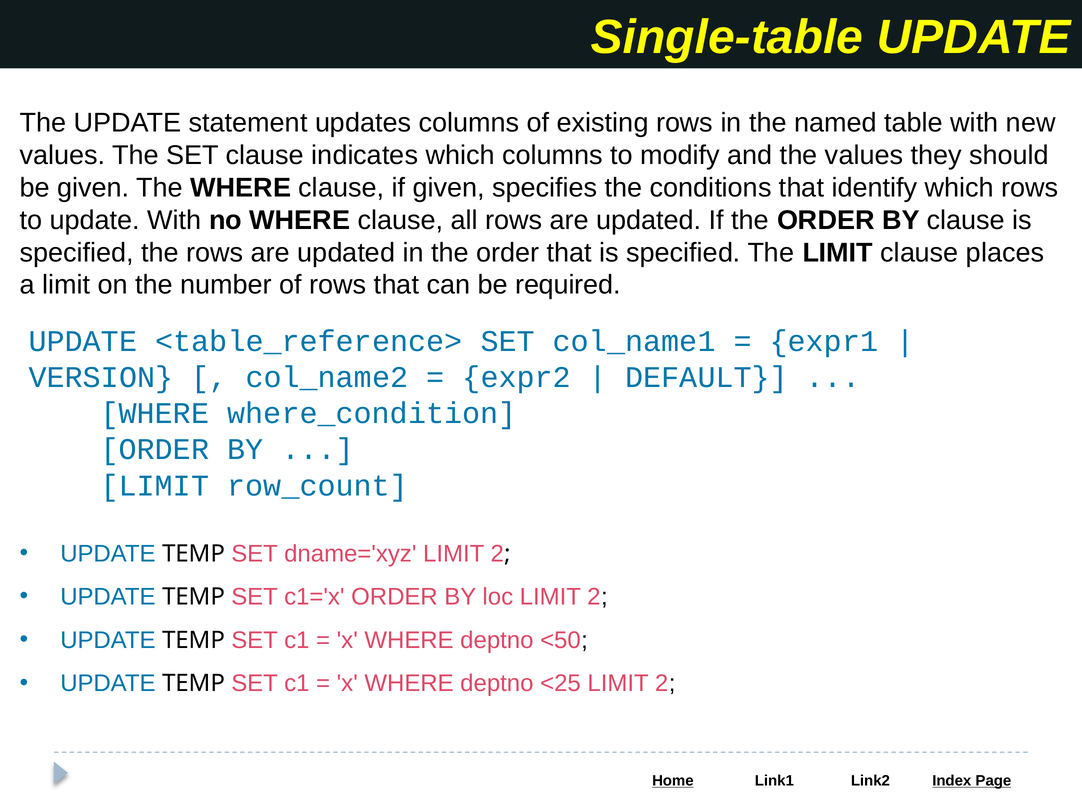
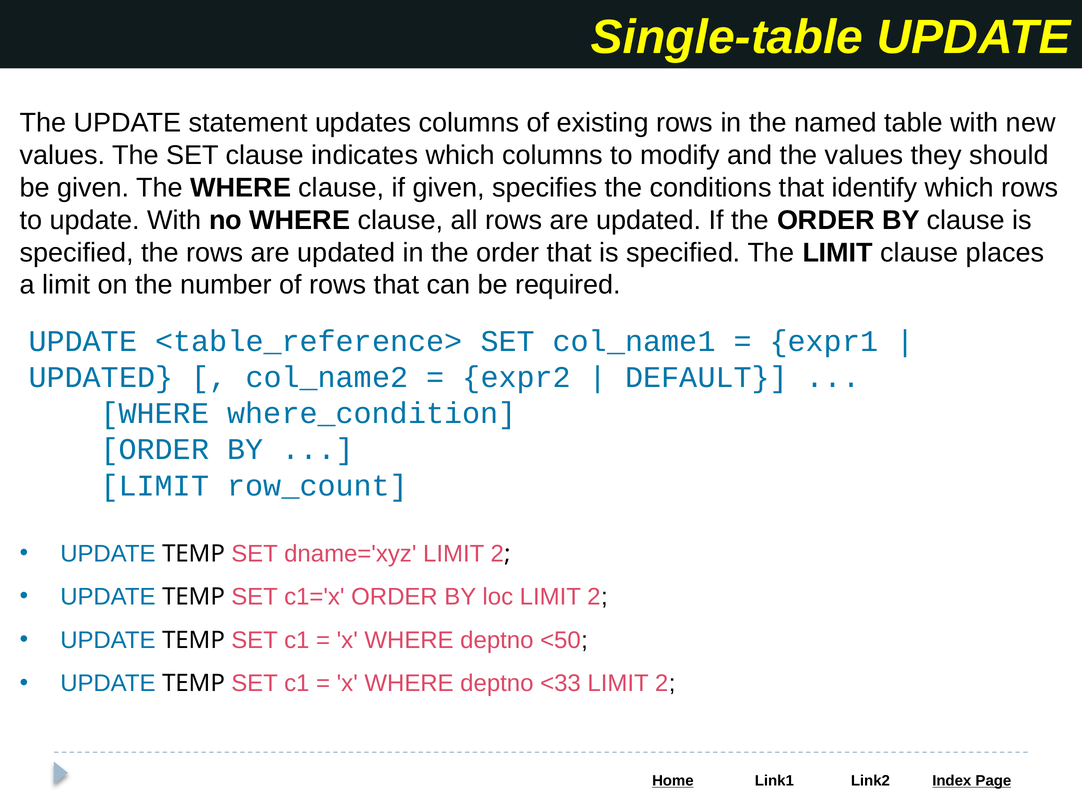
VERSION at (101, 377): VERSION -> UPDATED
<25: <25 -> <33
